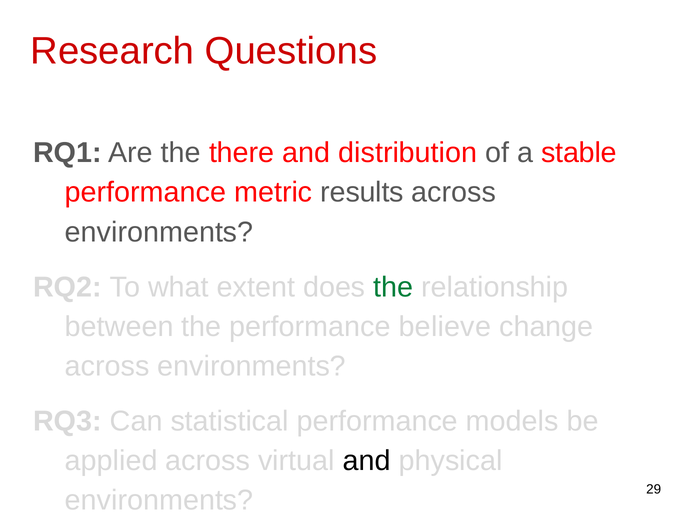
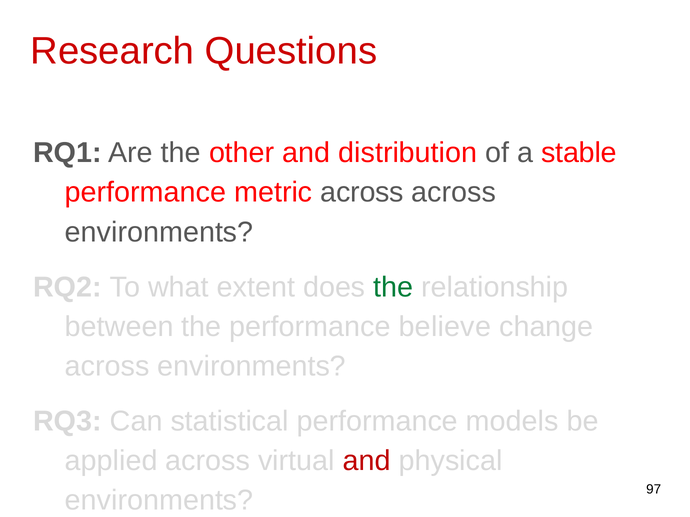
there: there -> other
metric results: results -> across
and at (367, 461) colour: black -> red
29: 29 -> 97
